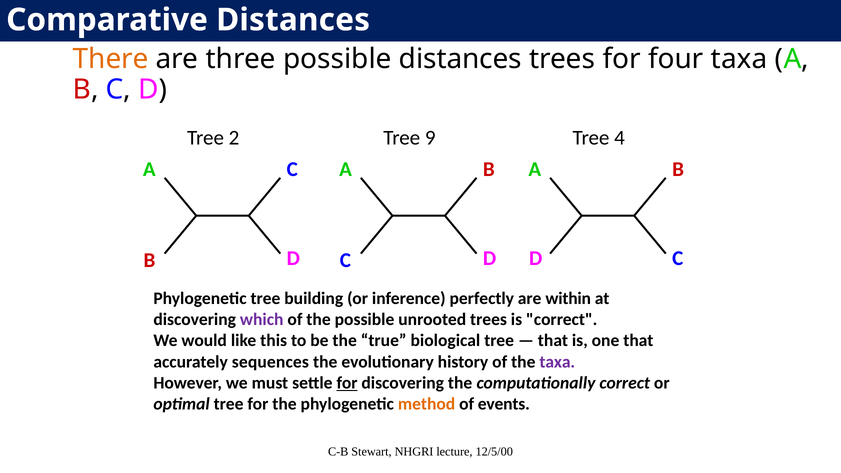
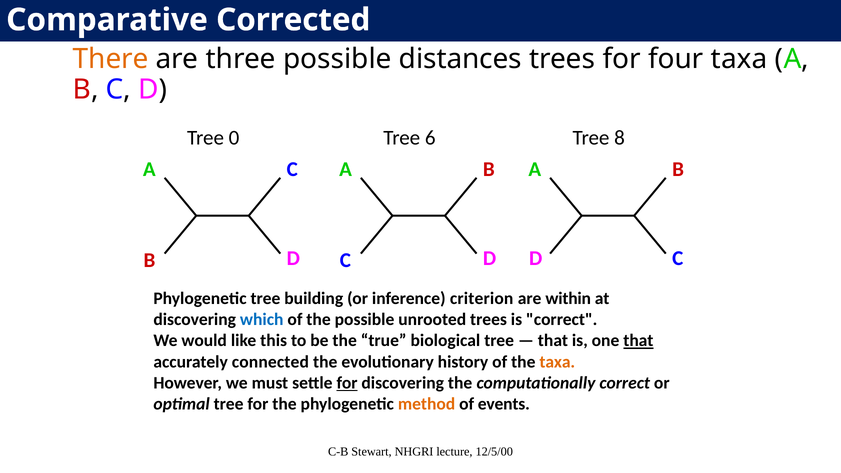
Comparative Distances: Distances -> Corrected
2: 2 -> 0
9: 9 -> 6
4: 4 -> 8
perfectly: perfectly -> criterion
which colour: purple -> blue
that at (638, 341) underline: none -> present
sequences: sequences -> connected
taxa at (557, 362) colour: purple -> orange
